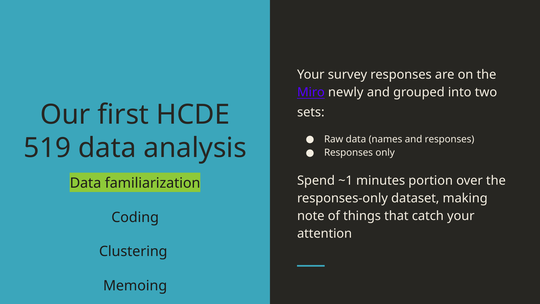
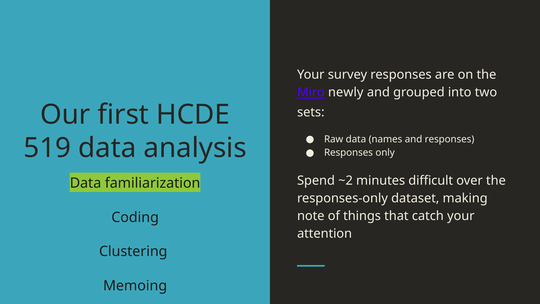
~1: ~1 -> ~2
portion: portion -> difficult
